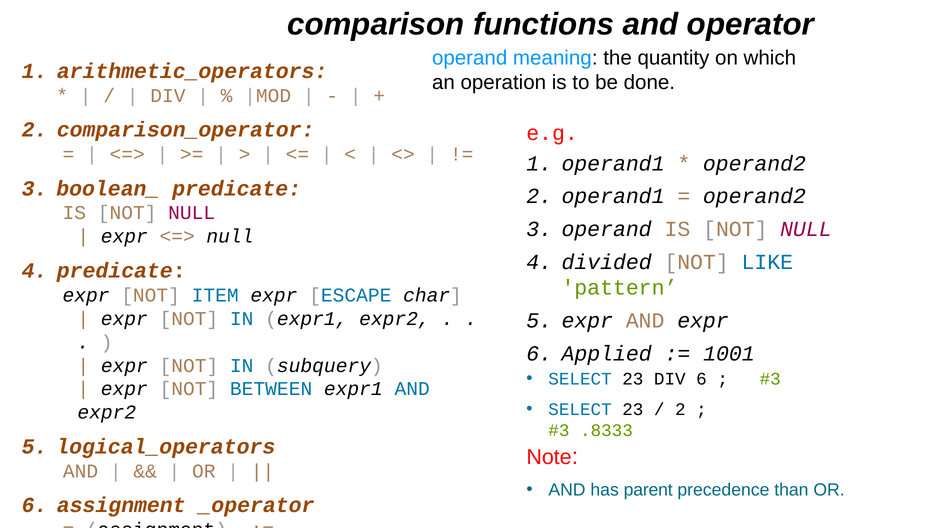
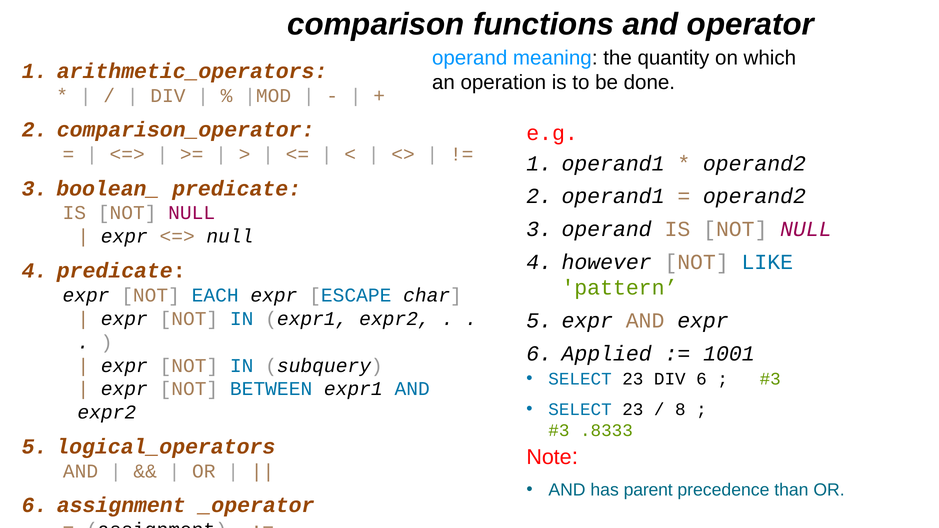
divided: divided -> however
ITEM: ITEM -> EACH
2 at (680, 410): 2 -> 8
